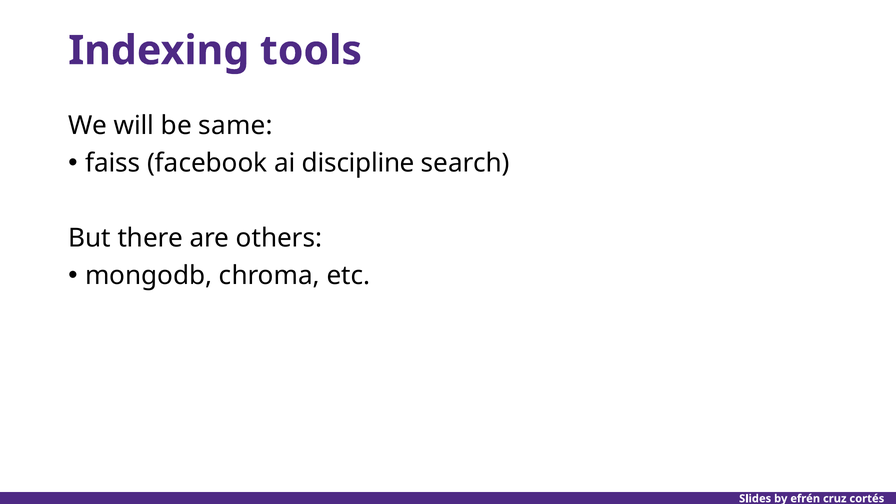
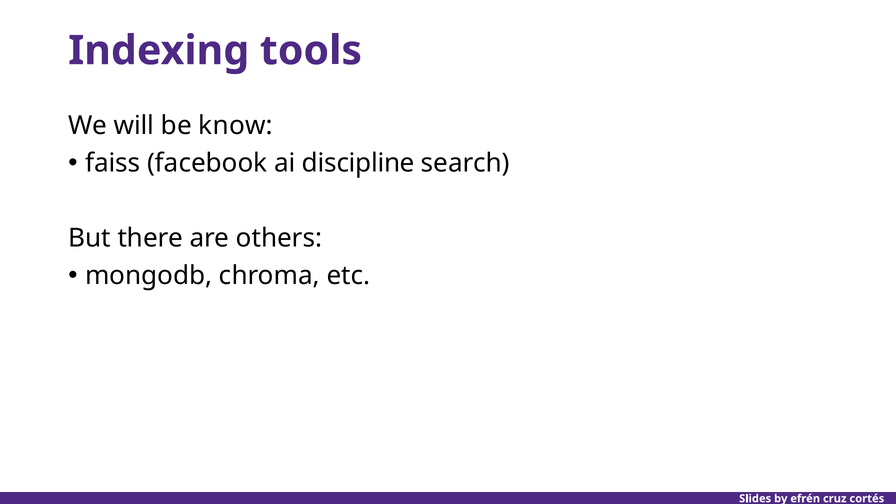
same: same -> know
